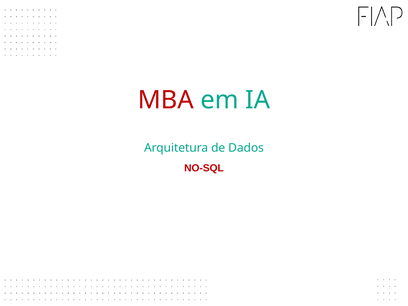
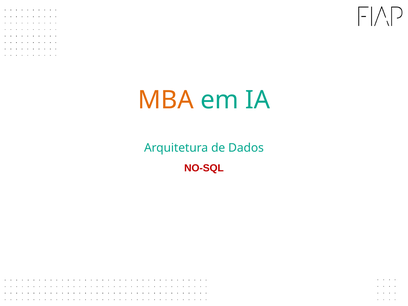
MBA colour: red -> orange
